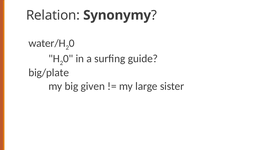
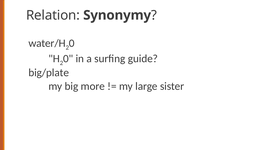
given: given -> more
